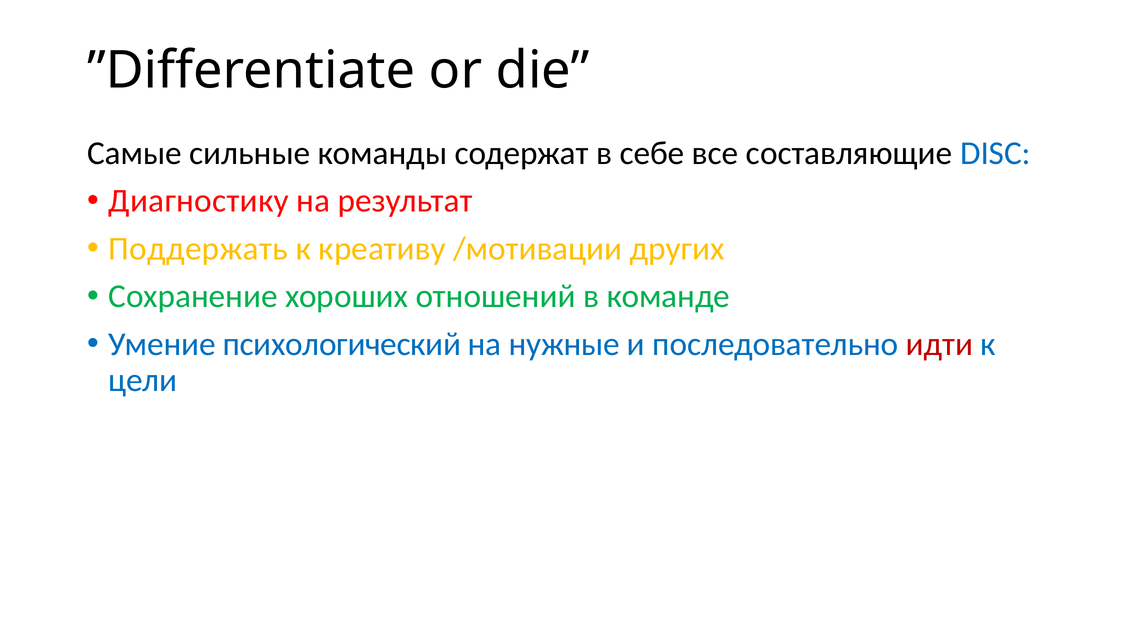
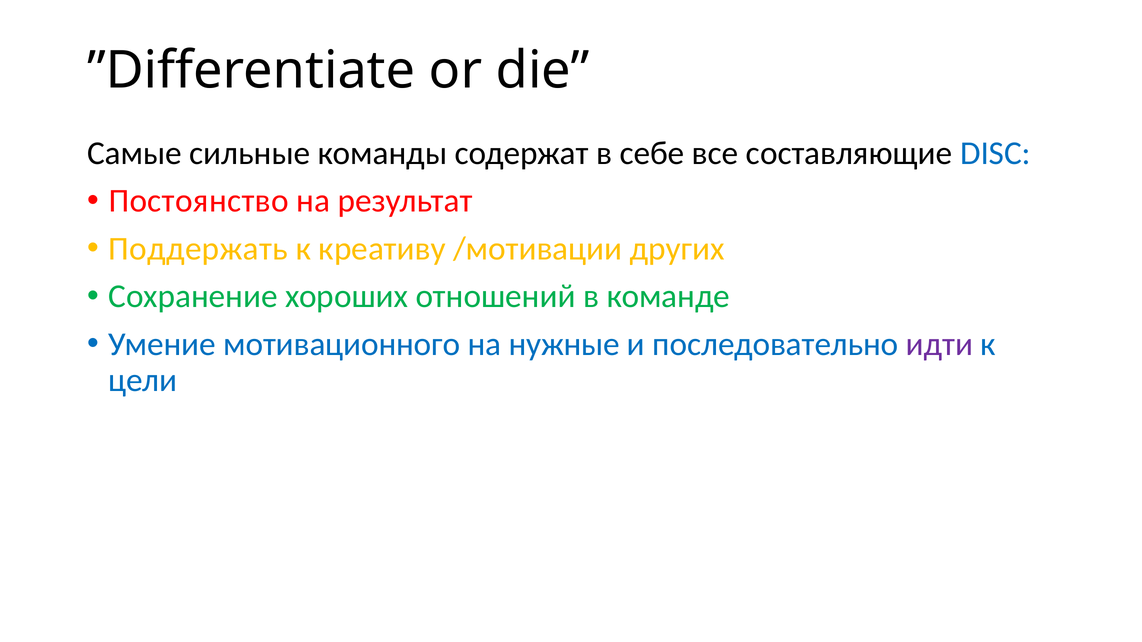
Диагностику: Диагностику -> Постоянство
психологический: психологический -> мотивационного
идти colour: red -> purple
